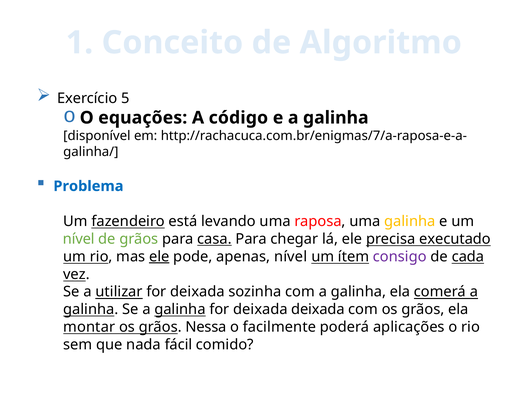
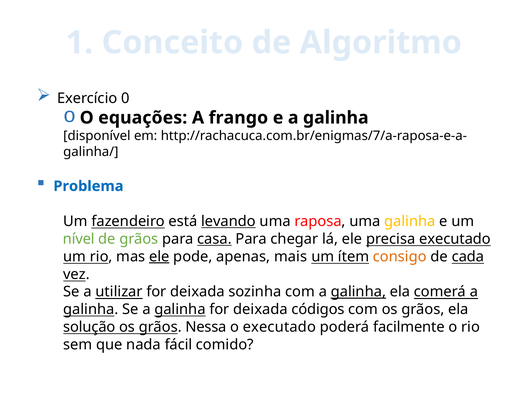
5: 5 -> 0
código: código -> frango
levando underline: none -> present
apenas nível: nível -> mais
consigo colour: purple -> orange
galinha at (358, 292) underline: none -> present
deixada deixada: deixada -> códigos
montar: montar -> solução
o facilmente: facilmente -> executado
aplicações: aplicações -> facilmente
